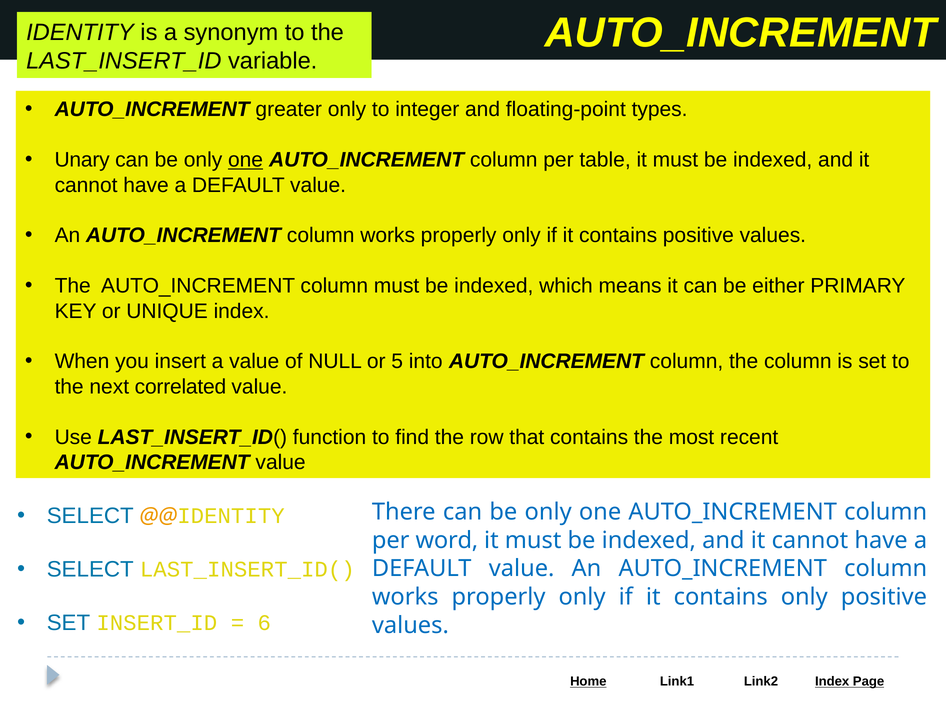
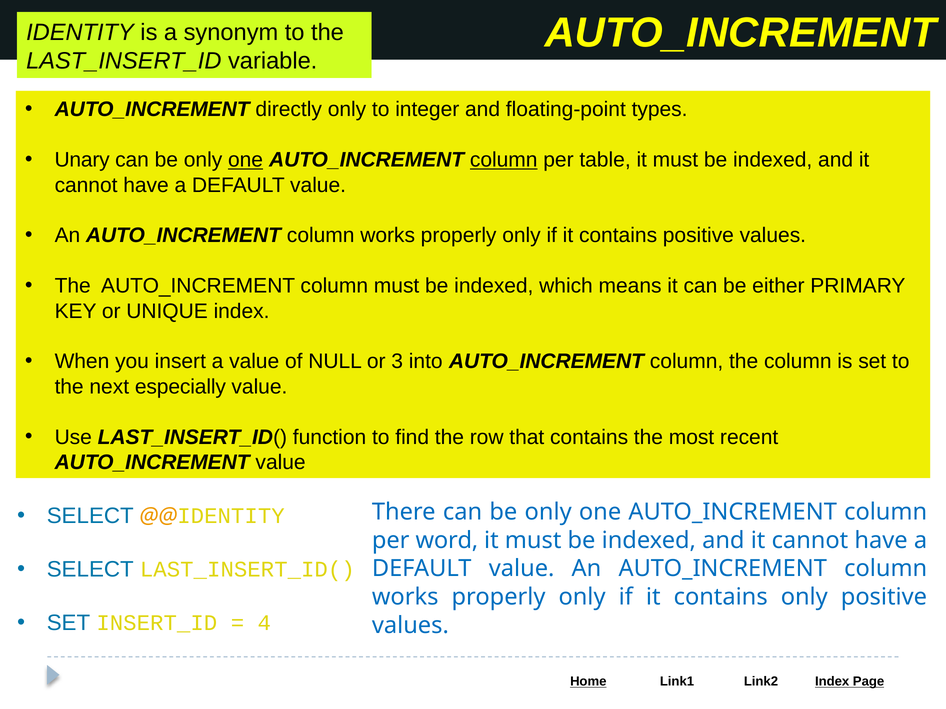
greater: greater -> directly
column at (504, 160) underline: none -> present
5: 5 -> 3
correlated: correlated -> especially
6: 6 -> 4
